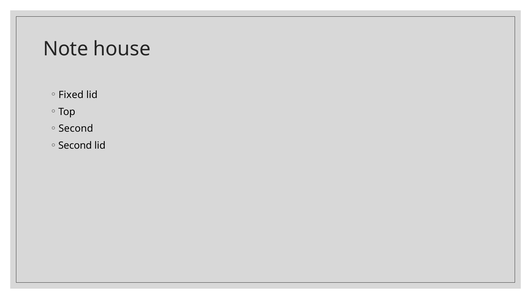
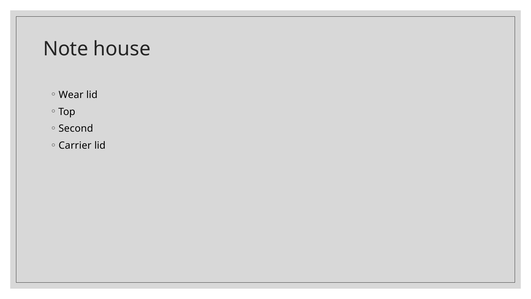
Fixed: Fixed -> Wear
Second at (75, 146): Second -> Carrier
